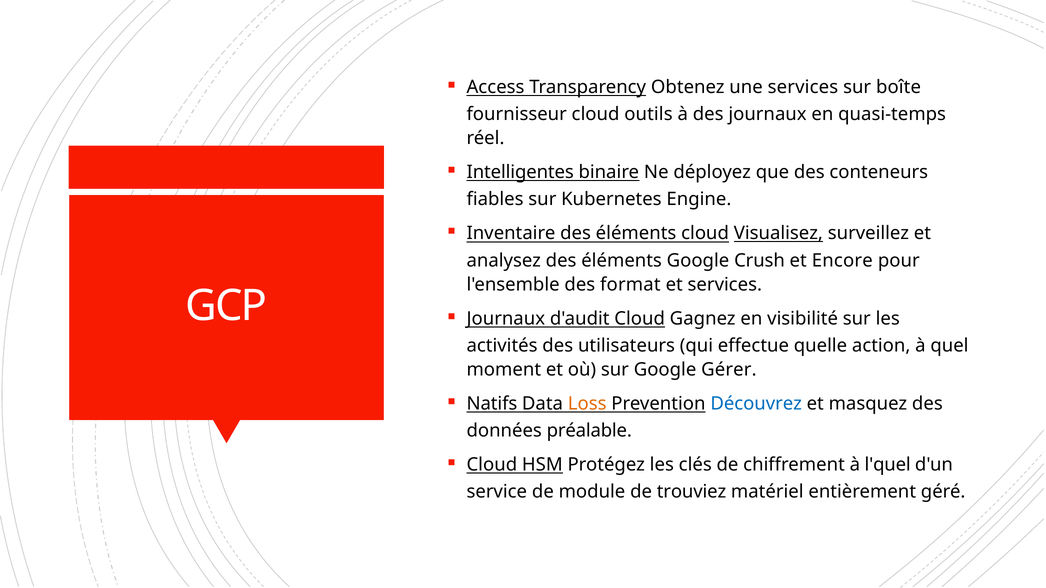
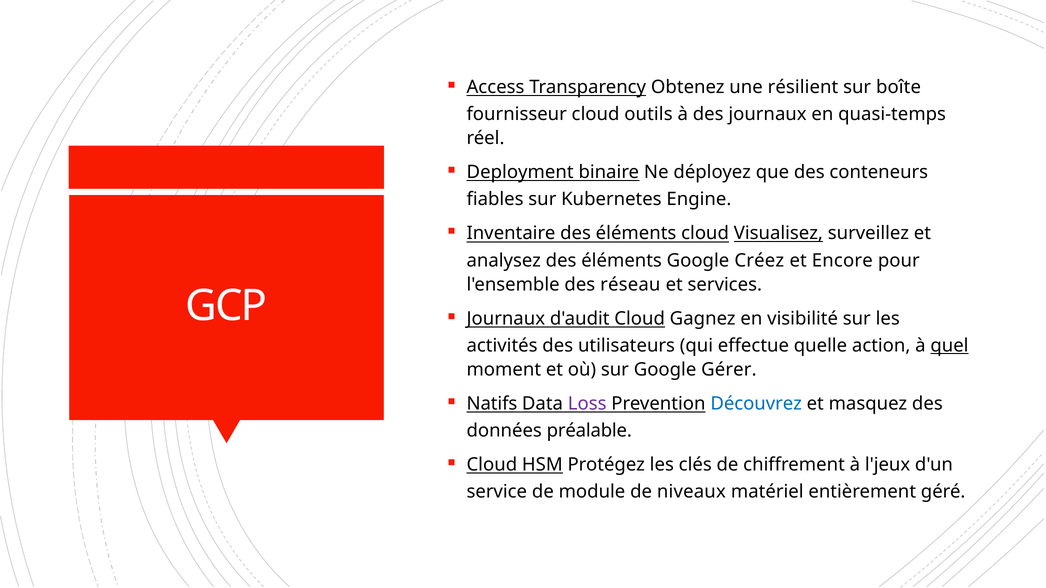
une services: services -> résilient
Intelligentes: Intelligentes -> Deployment
Crush: Crush -> Créez
format: format -> réseau
quel underline: none -> present
Loss colour: orange -> purple
l'quel: l'quel -> l'jeux
trouviez: trouviez -> niveaux
